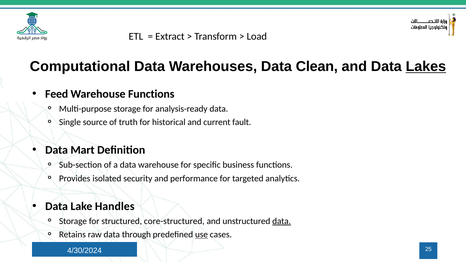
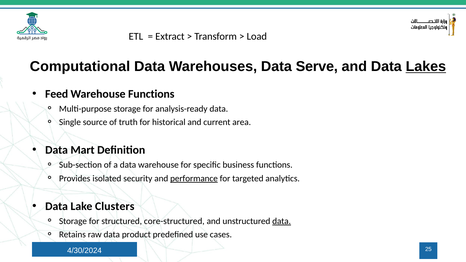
Clean: Clean -> Serve
fault: fault -> area
performance underline: none -> present
Handles: Handles -> Clusters
through: through -> product
use underline: present -> none
